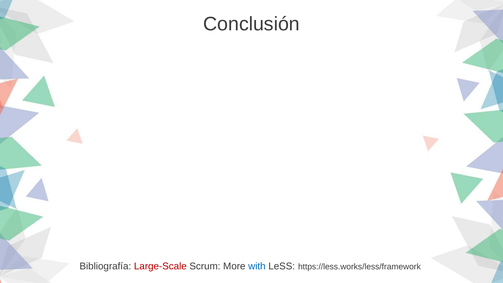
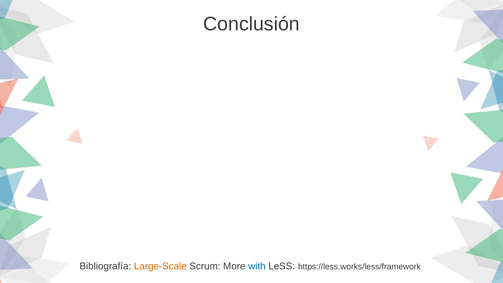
Large-Scale colour: red -> orange
